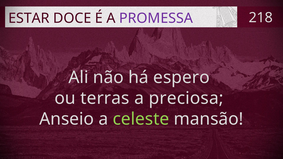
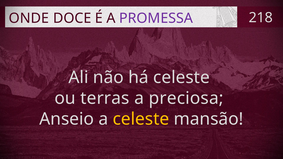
ESTAR: ESTAR -> ONDE
há espero: espero -> celeste
celeste at (141, 119) colour: light green -> yellow
